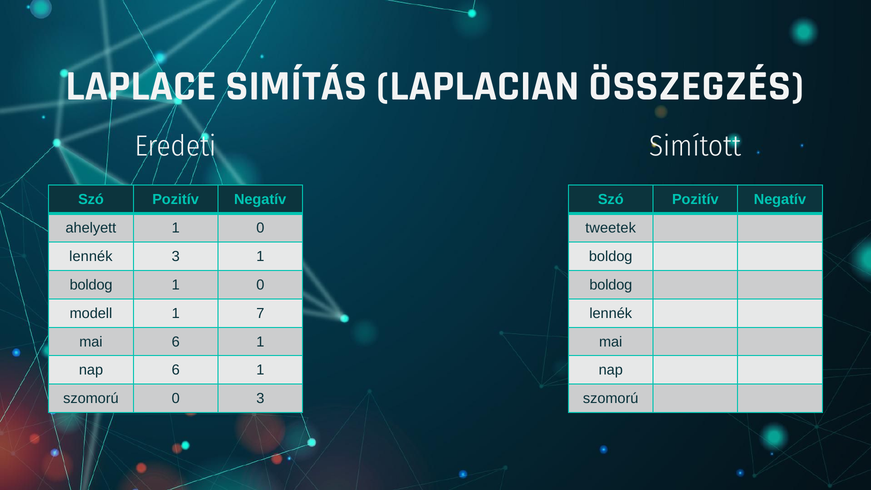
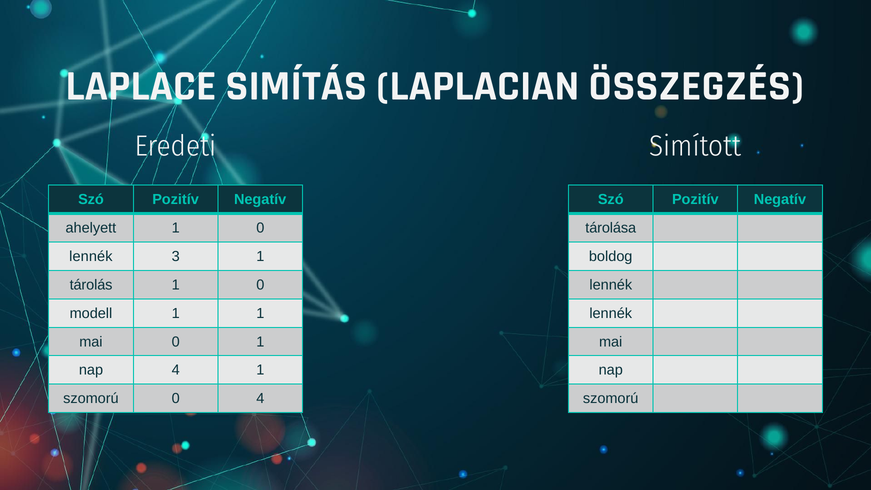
tweetek: tweetek -> tárolása
boldog at (91, 285): boldog -> tárolás
boldog at (611, 285): boldog -> lennék
1 7: 7 -> 1
mai 6: 6 -> 0
nap 6: 6 -> 4
0 3: 3 -> 4
